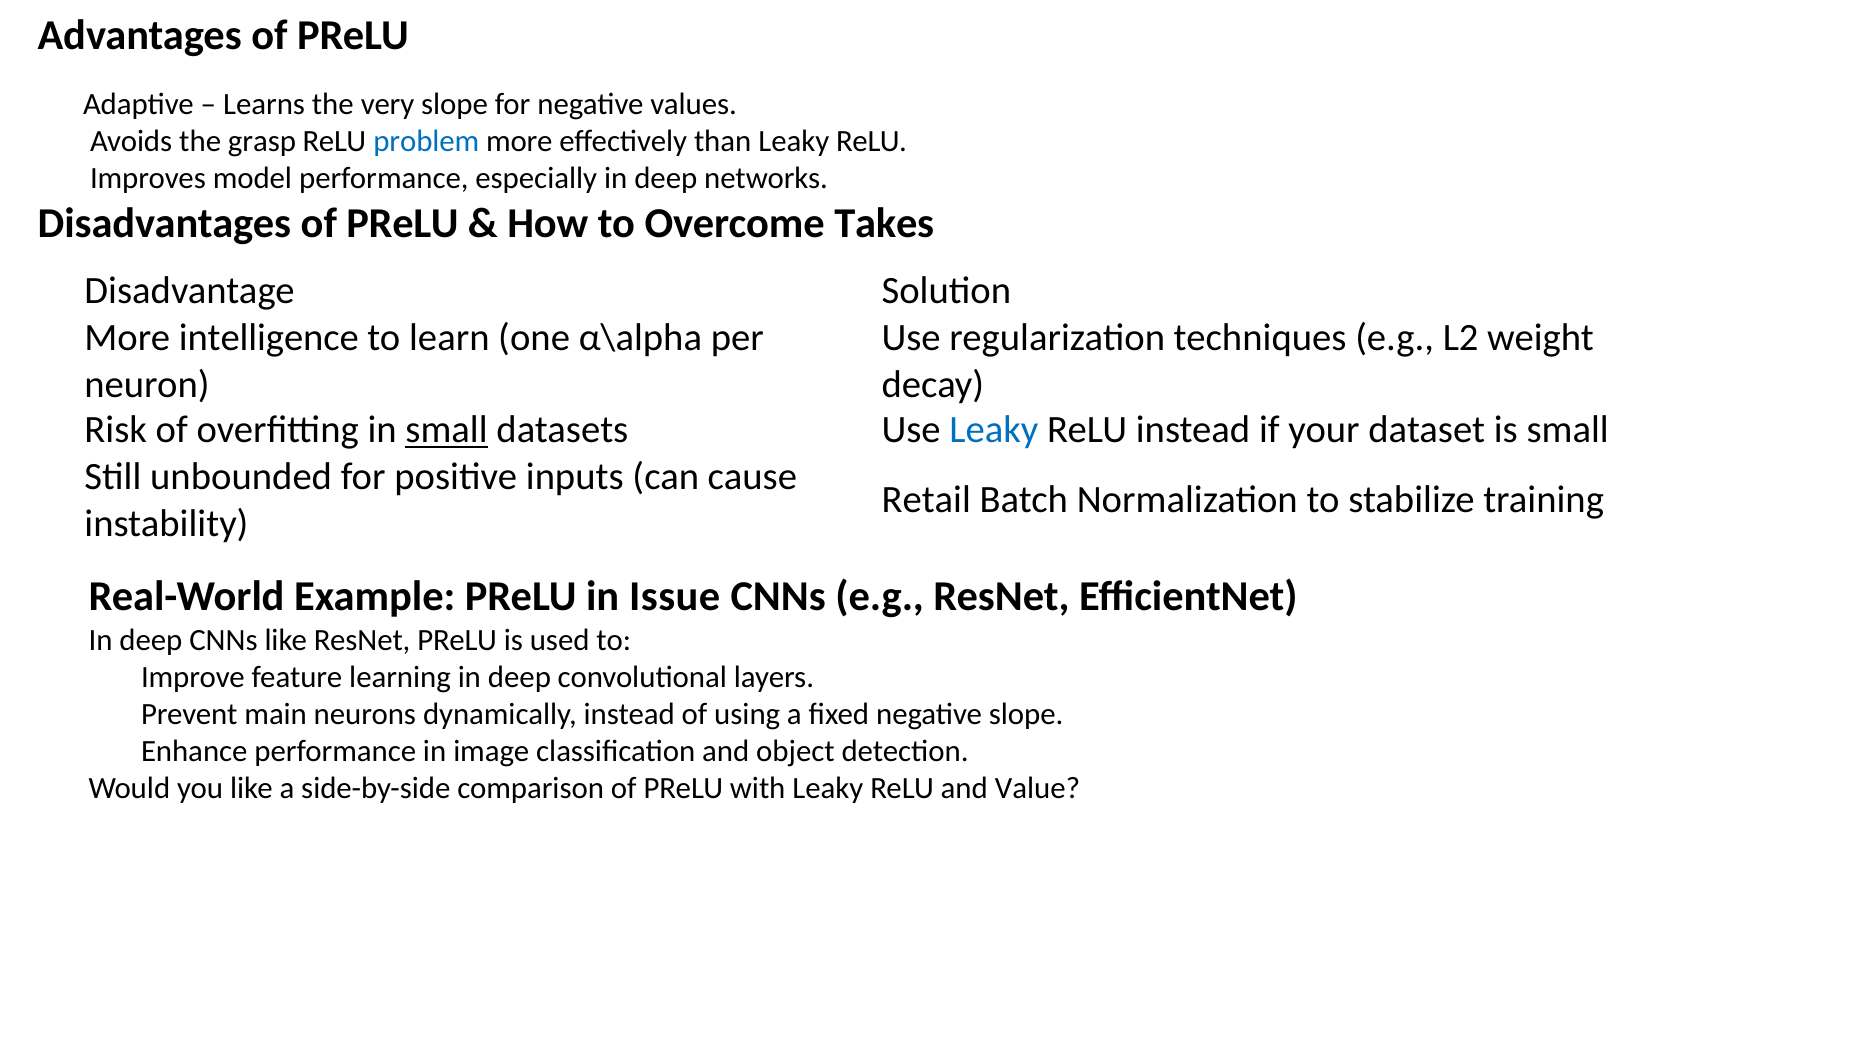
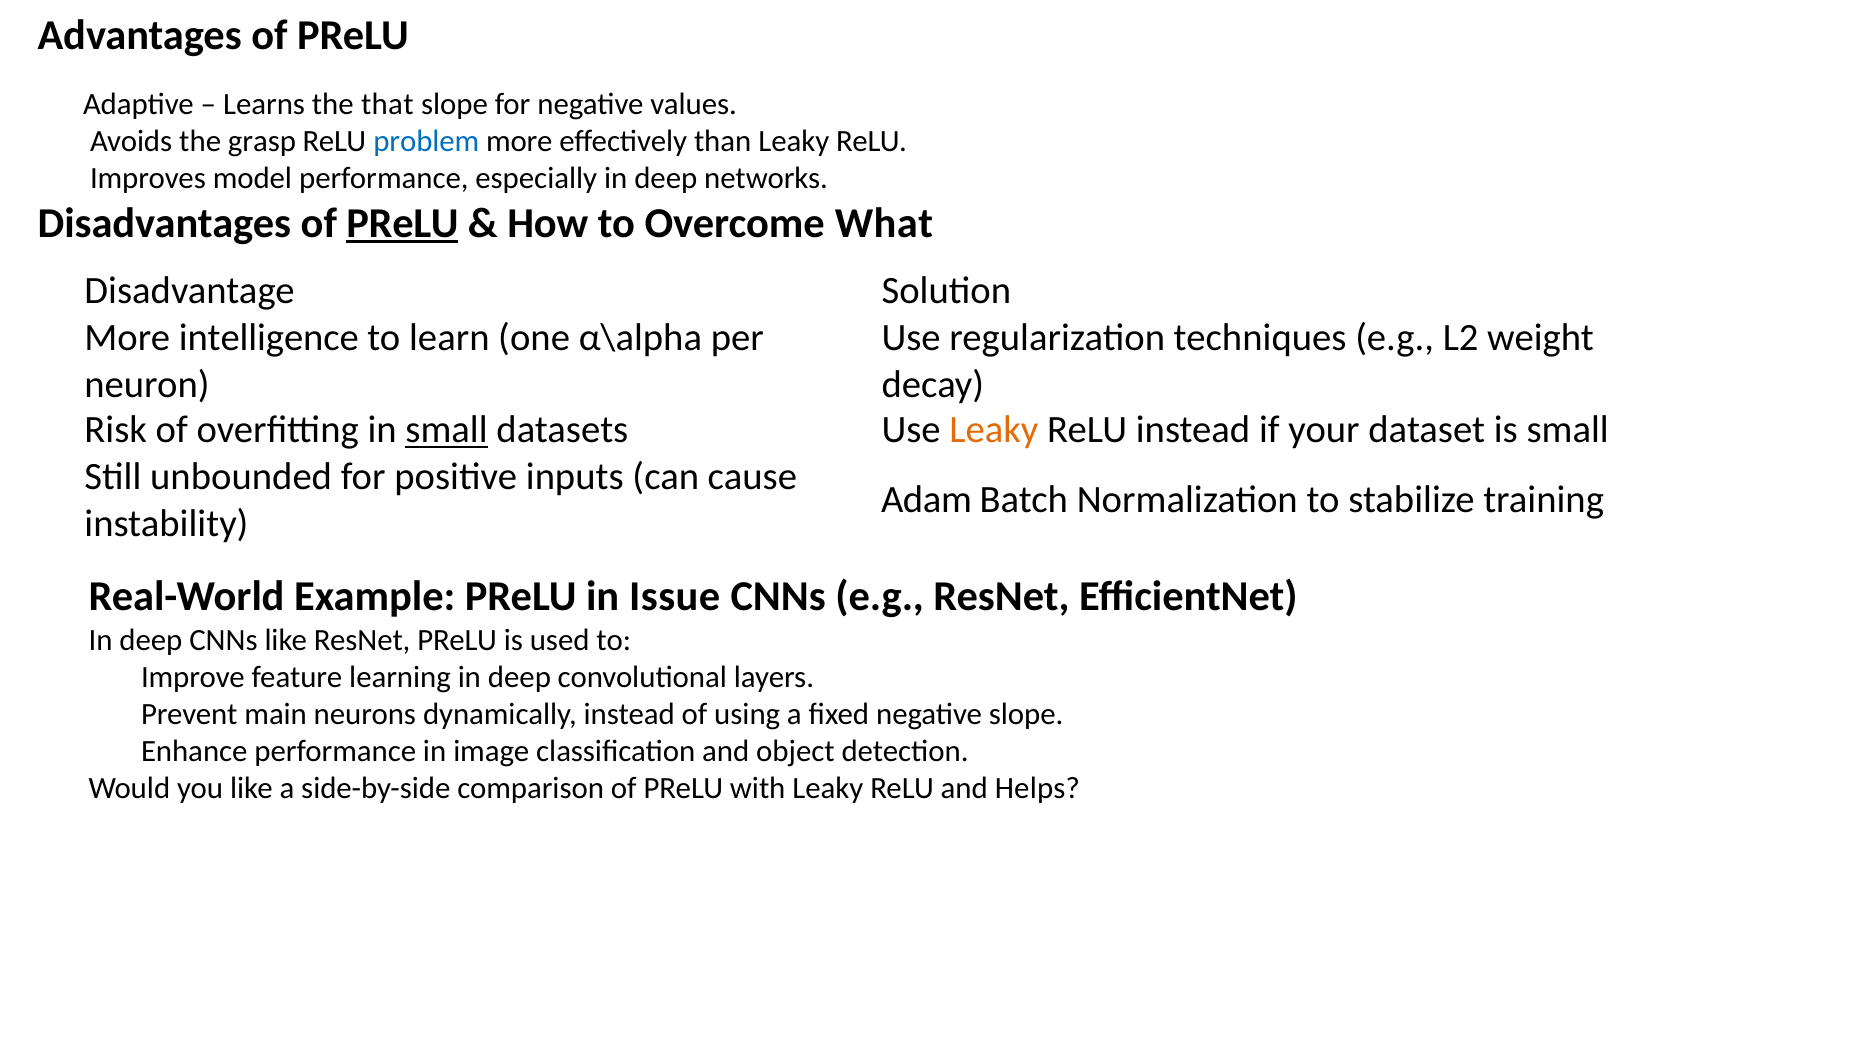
very: very -> that
PReLU at (403, 223) underline: none -> present
Takes: Takes -> What
Leaky at (994, 430) colour: blue -> orange
Retail: Retail -> Adam
Value: Value -> Helps
